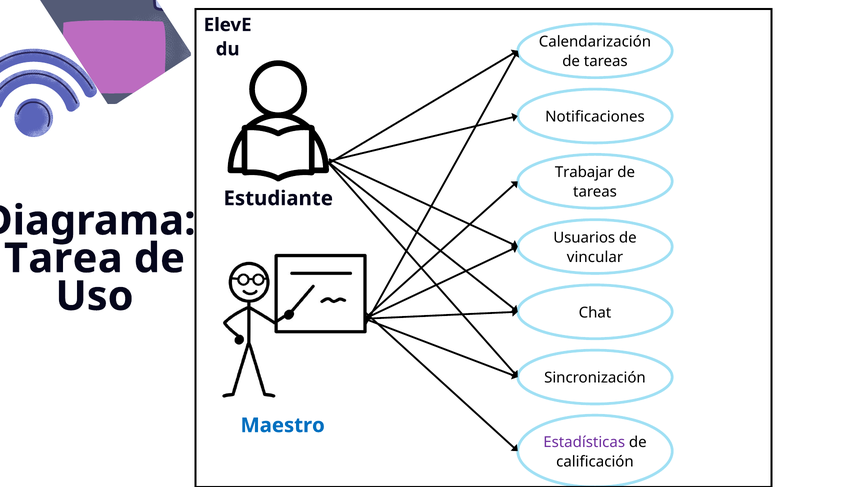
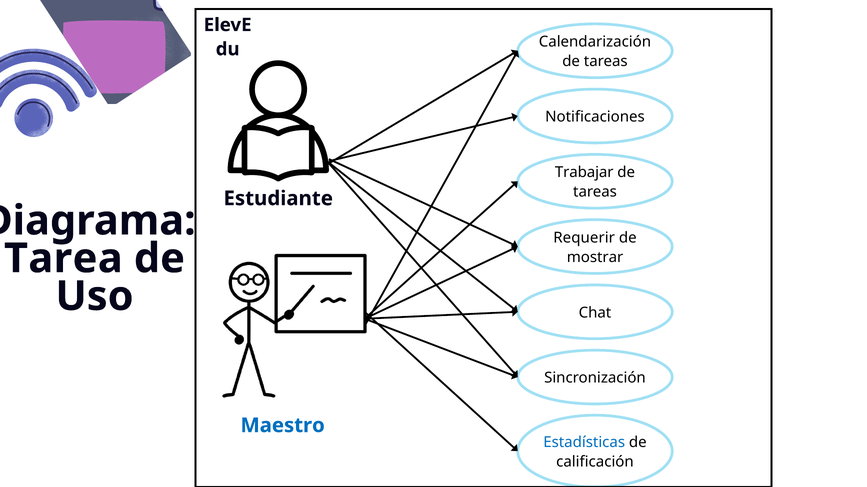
Usuarios: Usuarios -> Requerir
vincular: vincular -> mostrar
Estadísticas colour: purple -> blue
